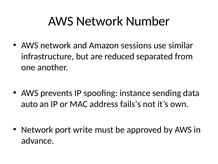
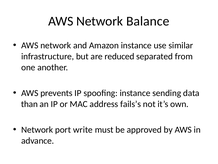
Number: Number -> Balance
Amazon sessions: sessions -> instance
auto: auto -> than
